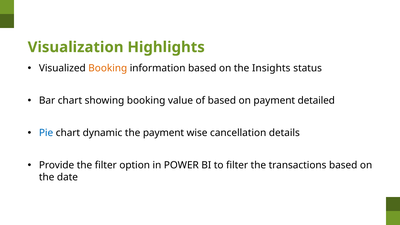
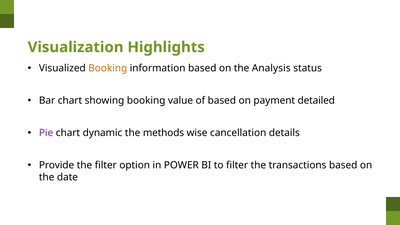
Insights: Insights -> Analysis
Pie colour: blue -> purple
the payment: payment -> methods
